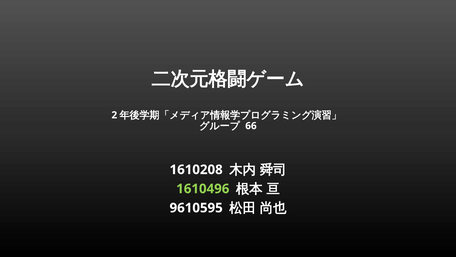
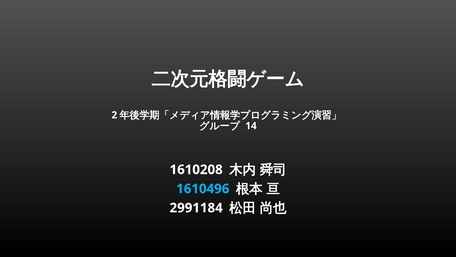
66: 66 -> 14
1610496 colour: light green -> light blue
9610595: 9610595 -> 2991184
